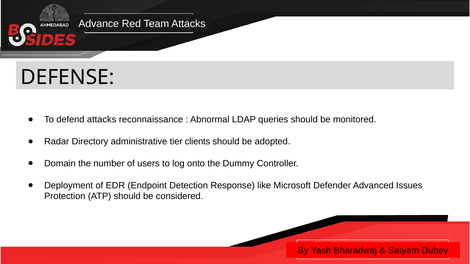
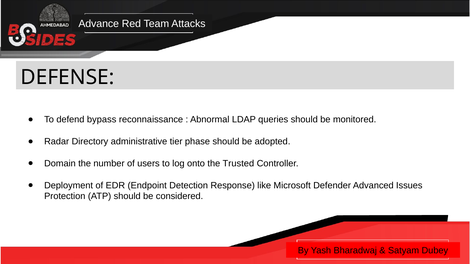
defend attacks: attacks -> bypass
clients: clients -> phase
Dummy: Dummy -> Trusted
